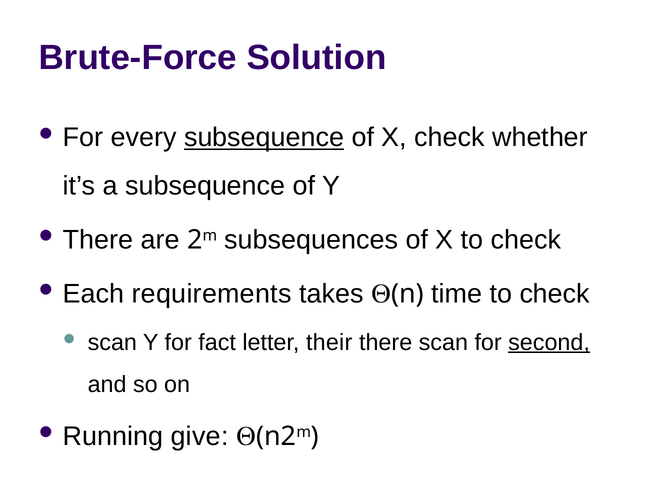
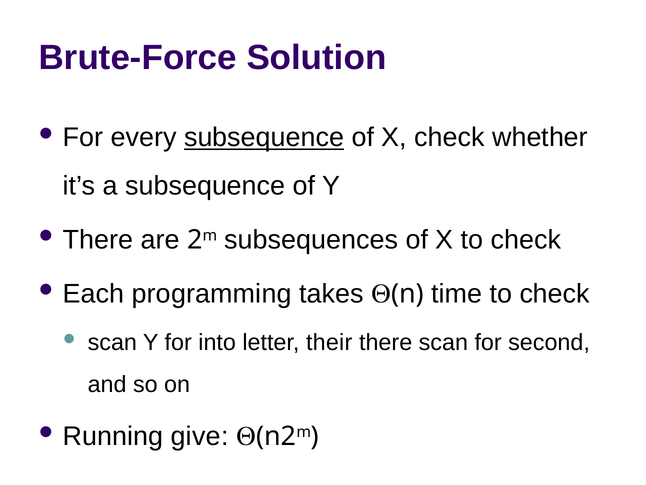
requirements: requirements -> programming
fact: fact -> into
second underline: present -> none
